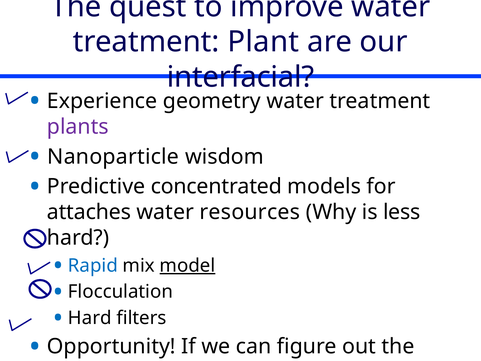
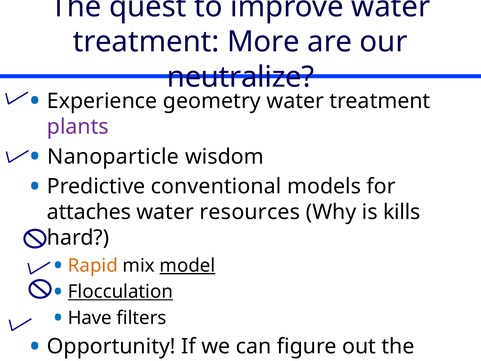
Plant: Plant -> More
interfacial: interfacial -> neutralize
concentrated: concentrated -> conventional
less: less -> kills
Rapid colour: blue -> orange
Flocculation underline: none -> present
Hard at (90, 318): Hard -> Have
